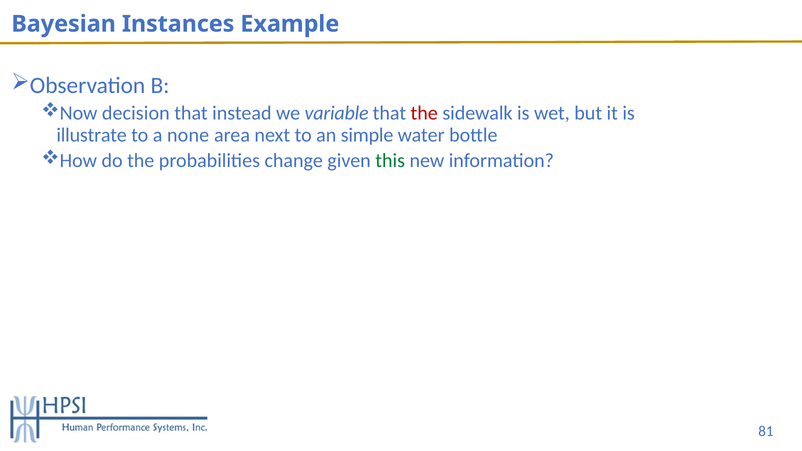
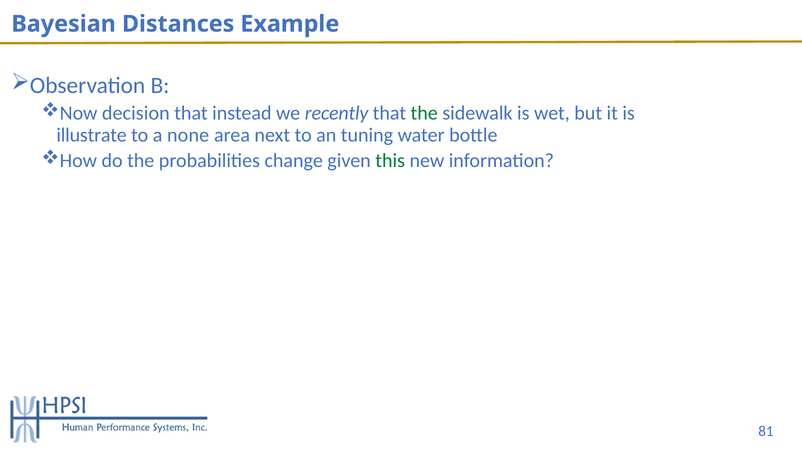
Instances: Instances -> Distances
variable: variable -> recently
the at (424, 113) colour: red -> green
simple: simple -> tuning
